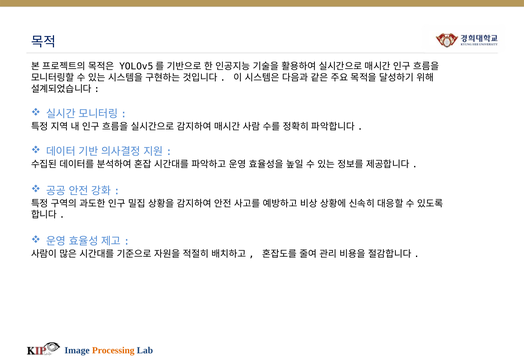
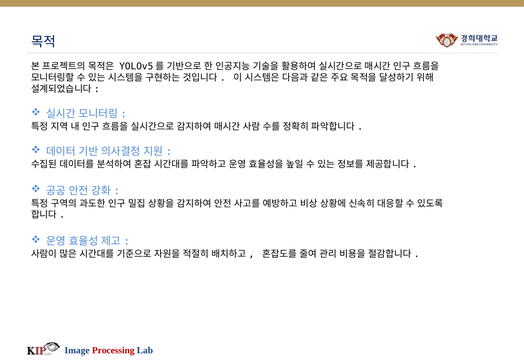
Processing colour: orange -> red
